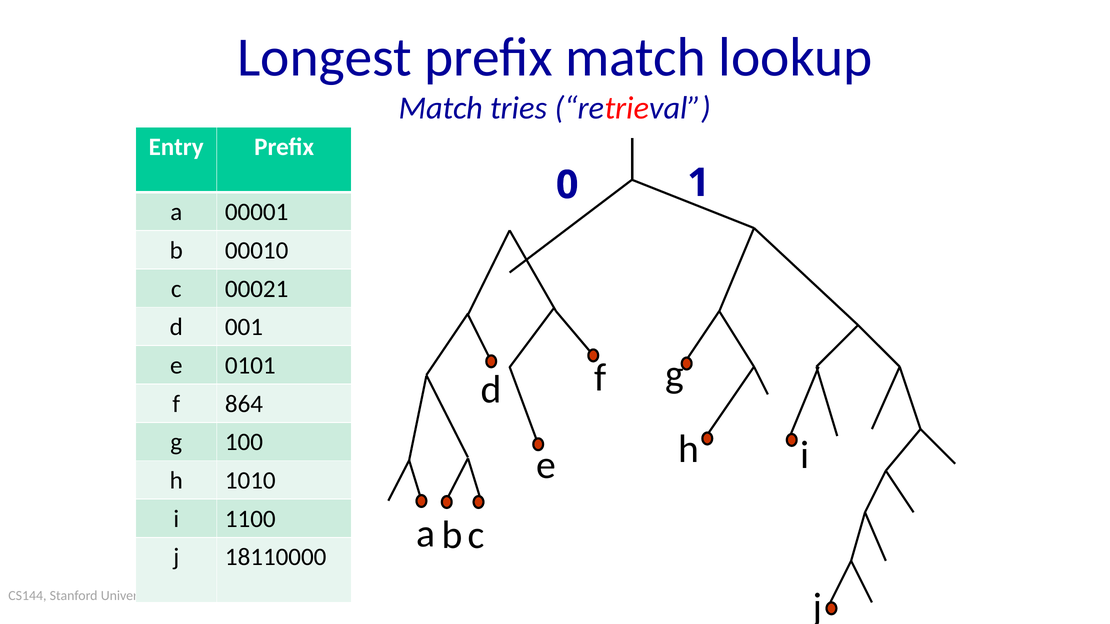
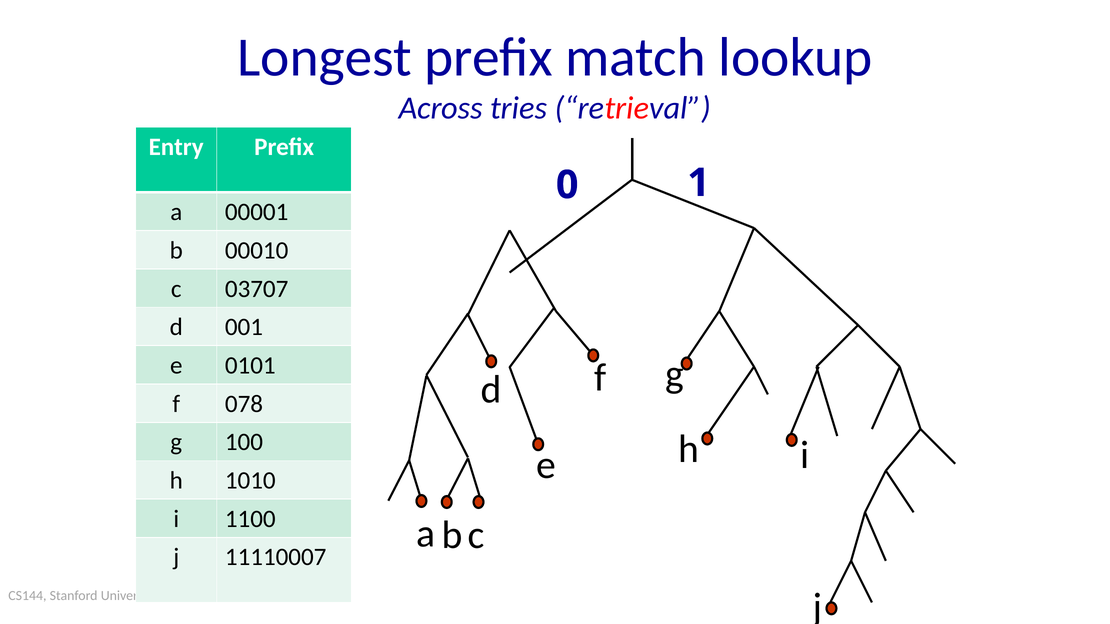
Match at (441, 108): Match -> Across
00021: 00021 -> 03707
864: 864 -> 078
18110000: 18110000 -> 11110007
